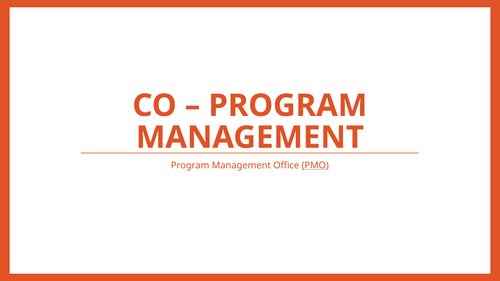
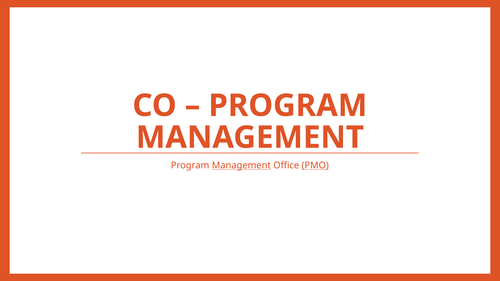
Management at (241, 166) underline: none -> present
